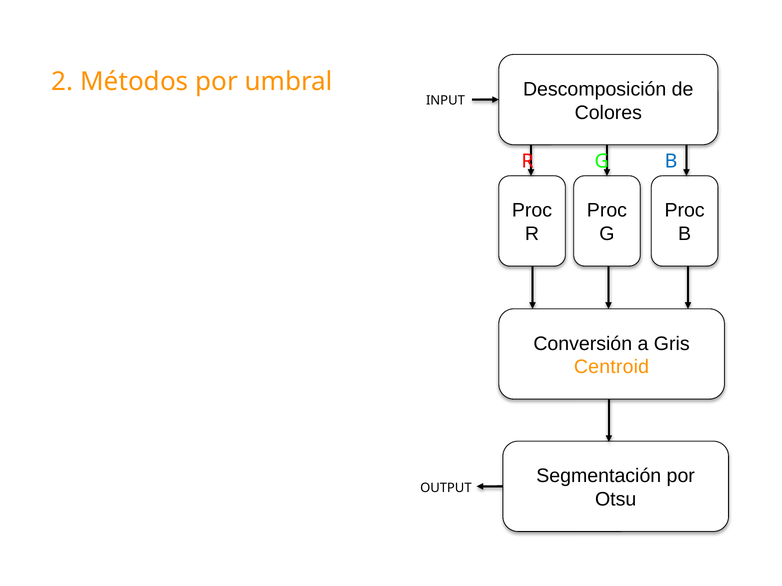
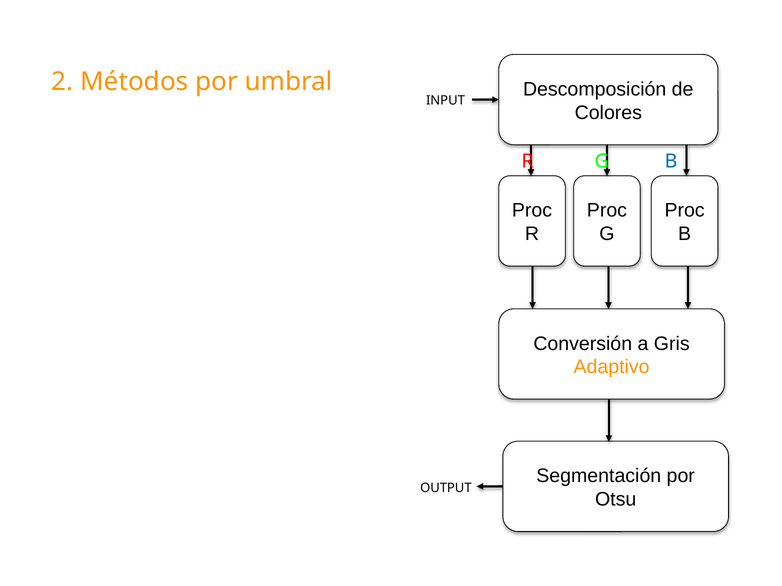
Centroid: Centroid -> Adaptivo
